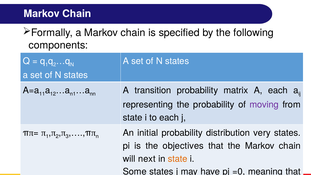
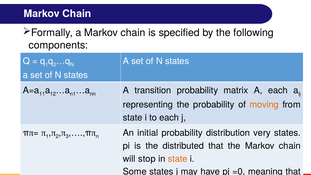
moving colour: purple -> orange
objectives: objectives -> distributed
next: next -> stop
